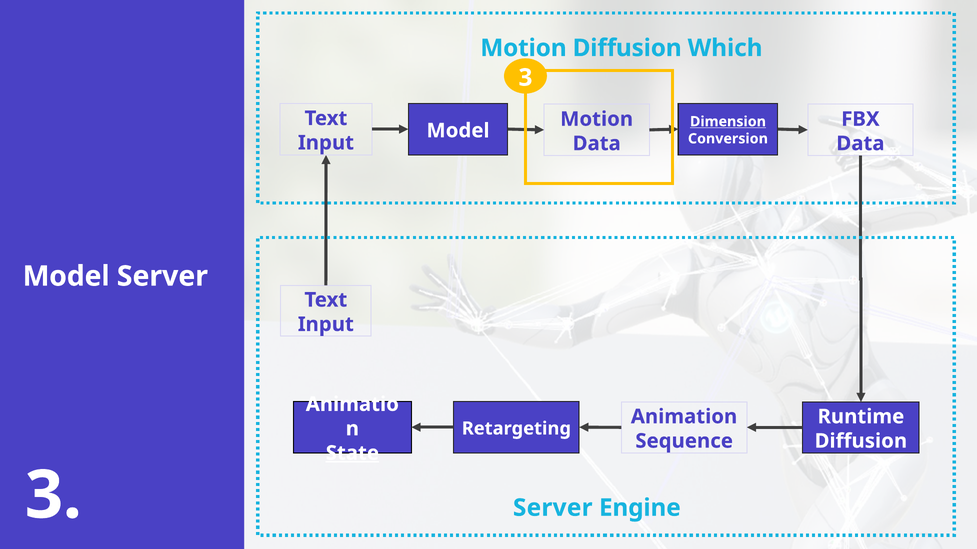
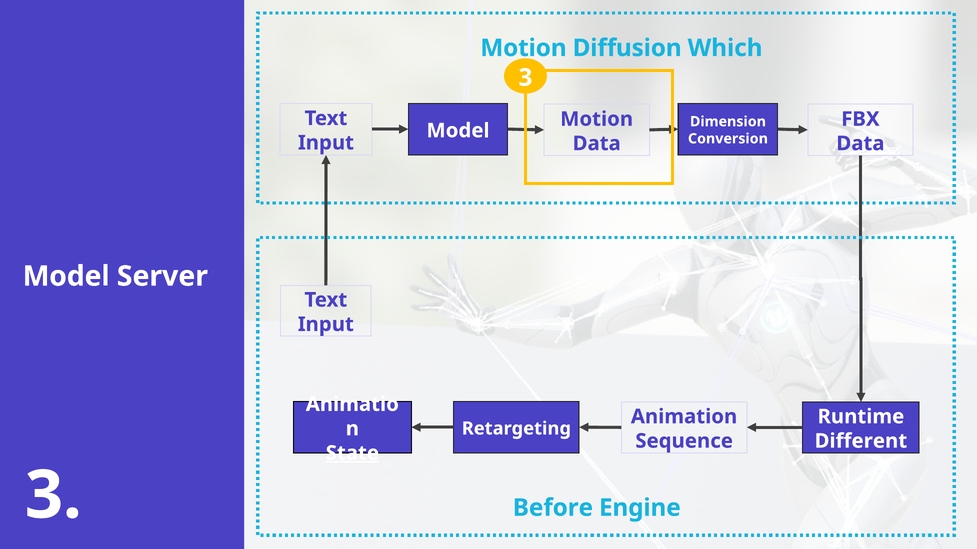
Dimension underline: present -> none
Diffusion at (861, 441): Diffusion -> Different
Server at (553, 508): Server -> Before
